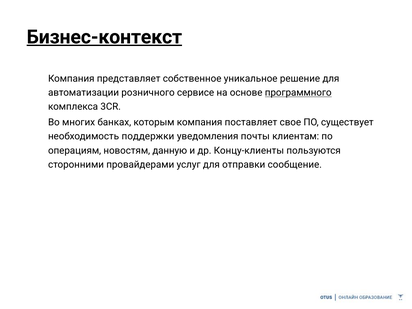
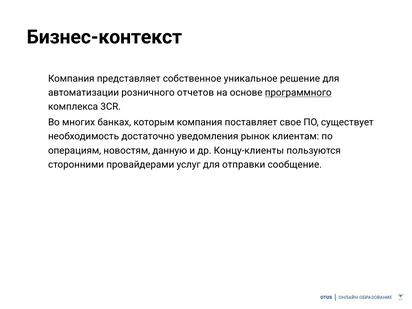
Бизнес-контекст underline: present -> none
сервисе: сервисе -> отчетов
поддержки: поддержки -> достаточно
почты: почты -> рынок
